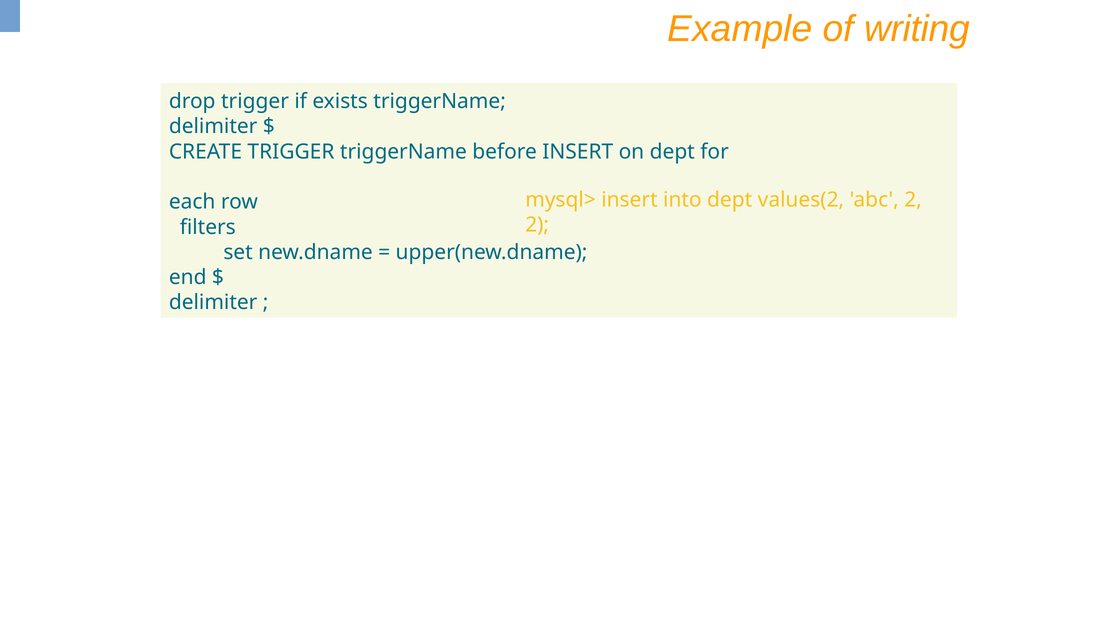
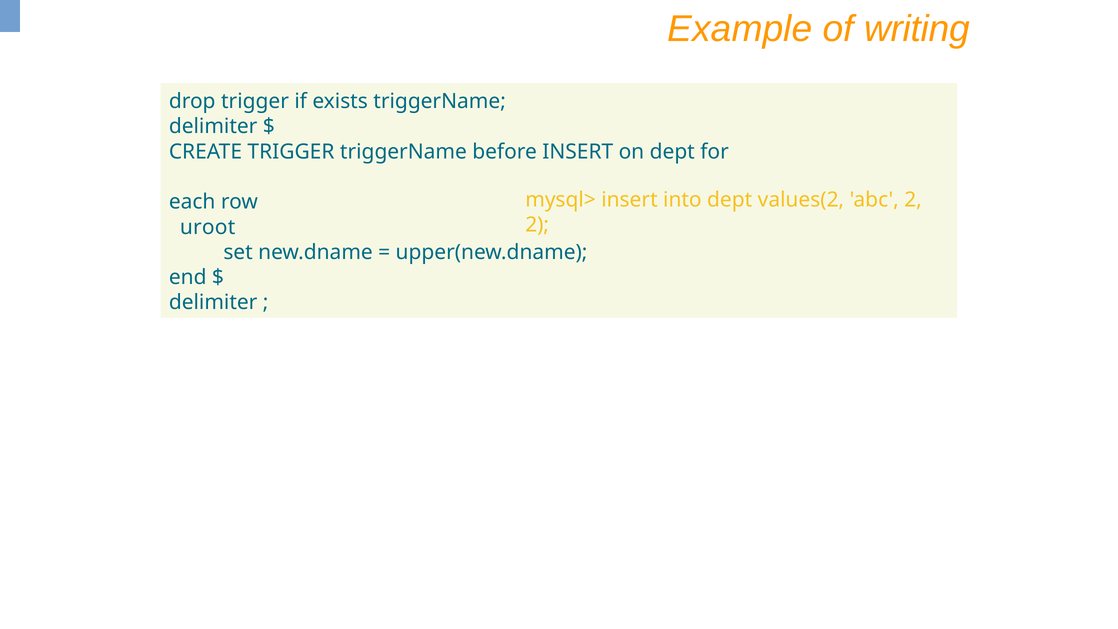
filters: filters -> uroot
